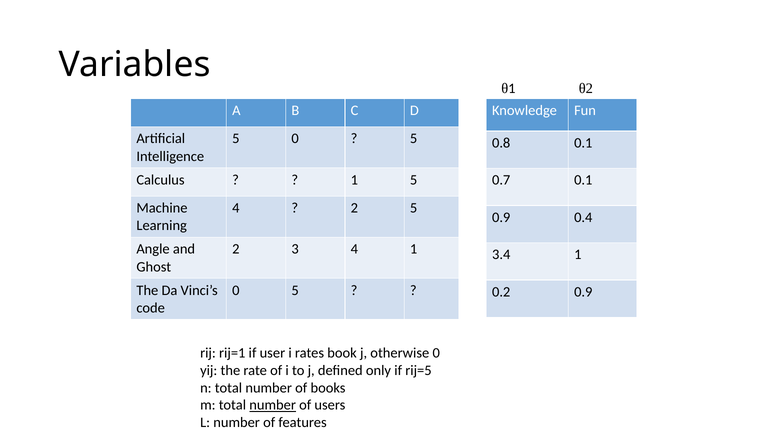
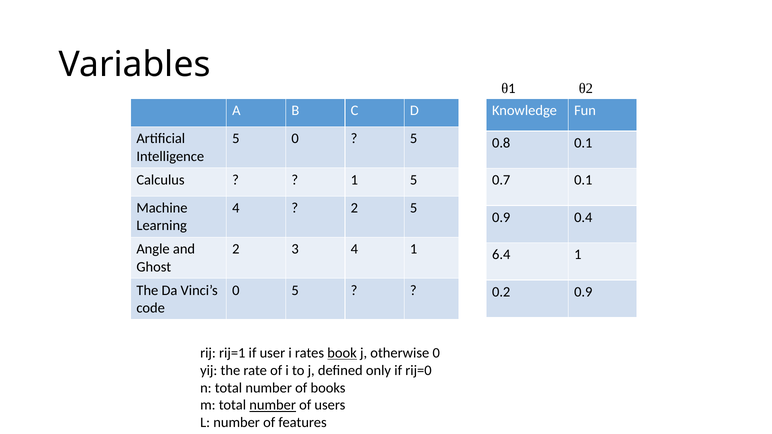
3.4: 3.4 -> 6.4
book underline: none -> present
rij=5: rij=5 -> rij=0
